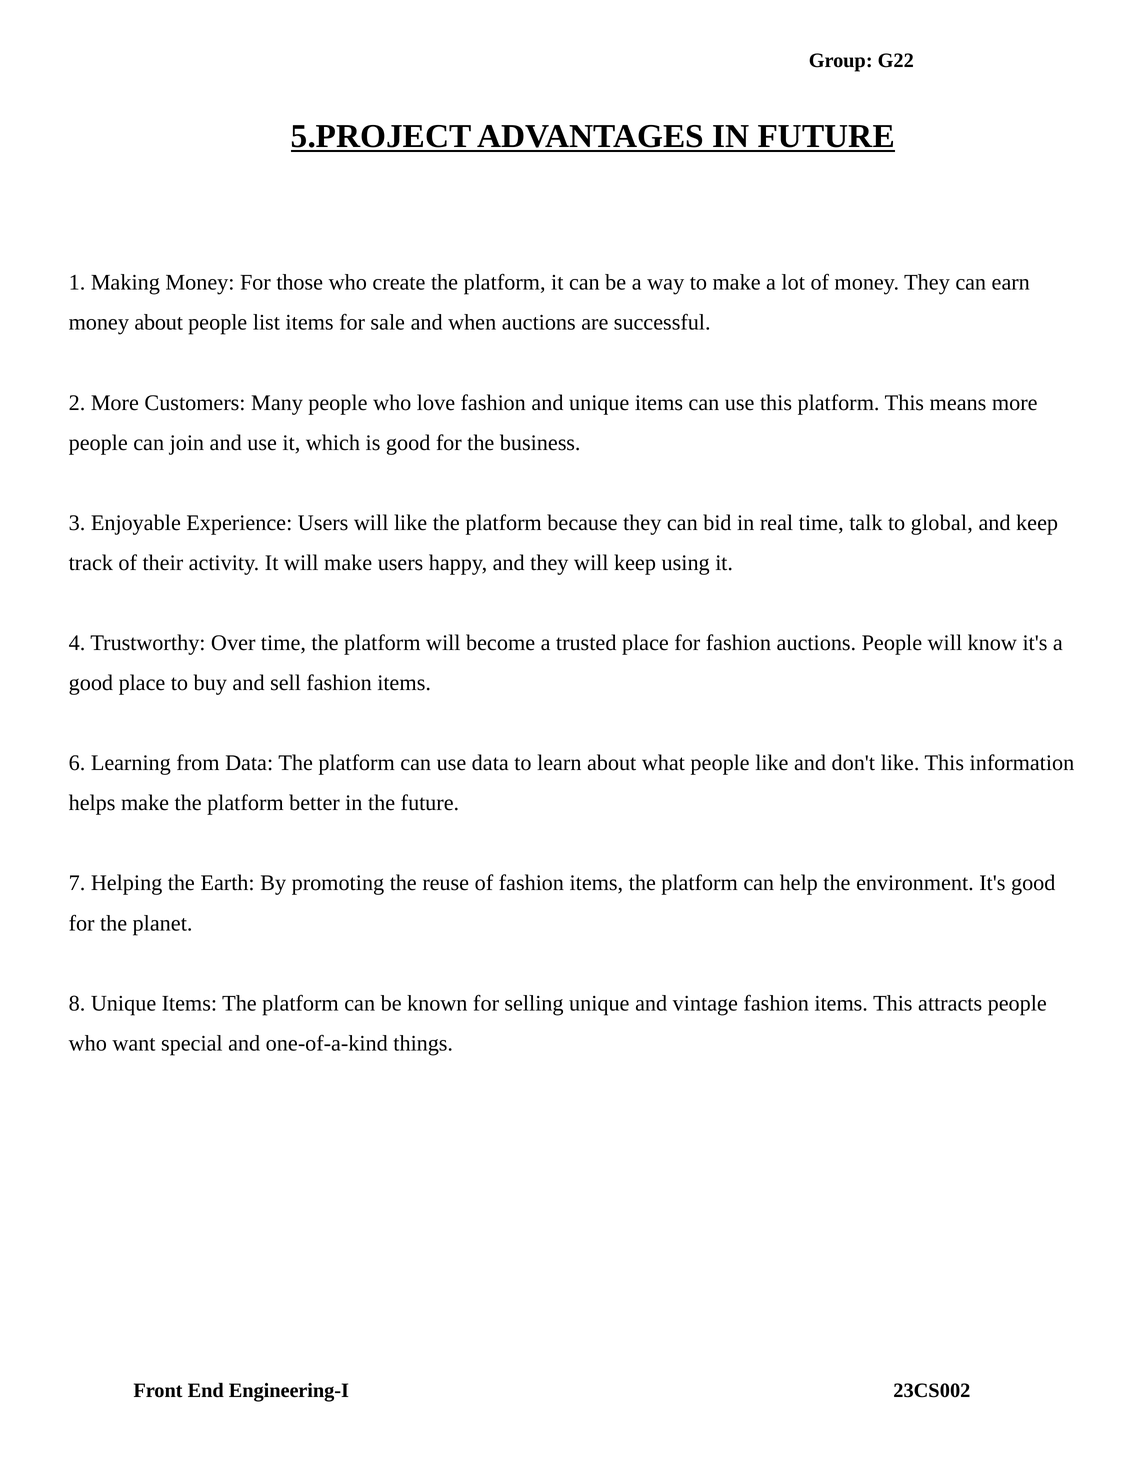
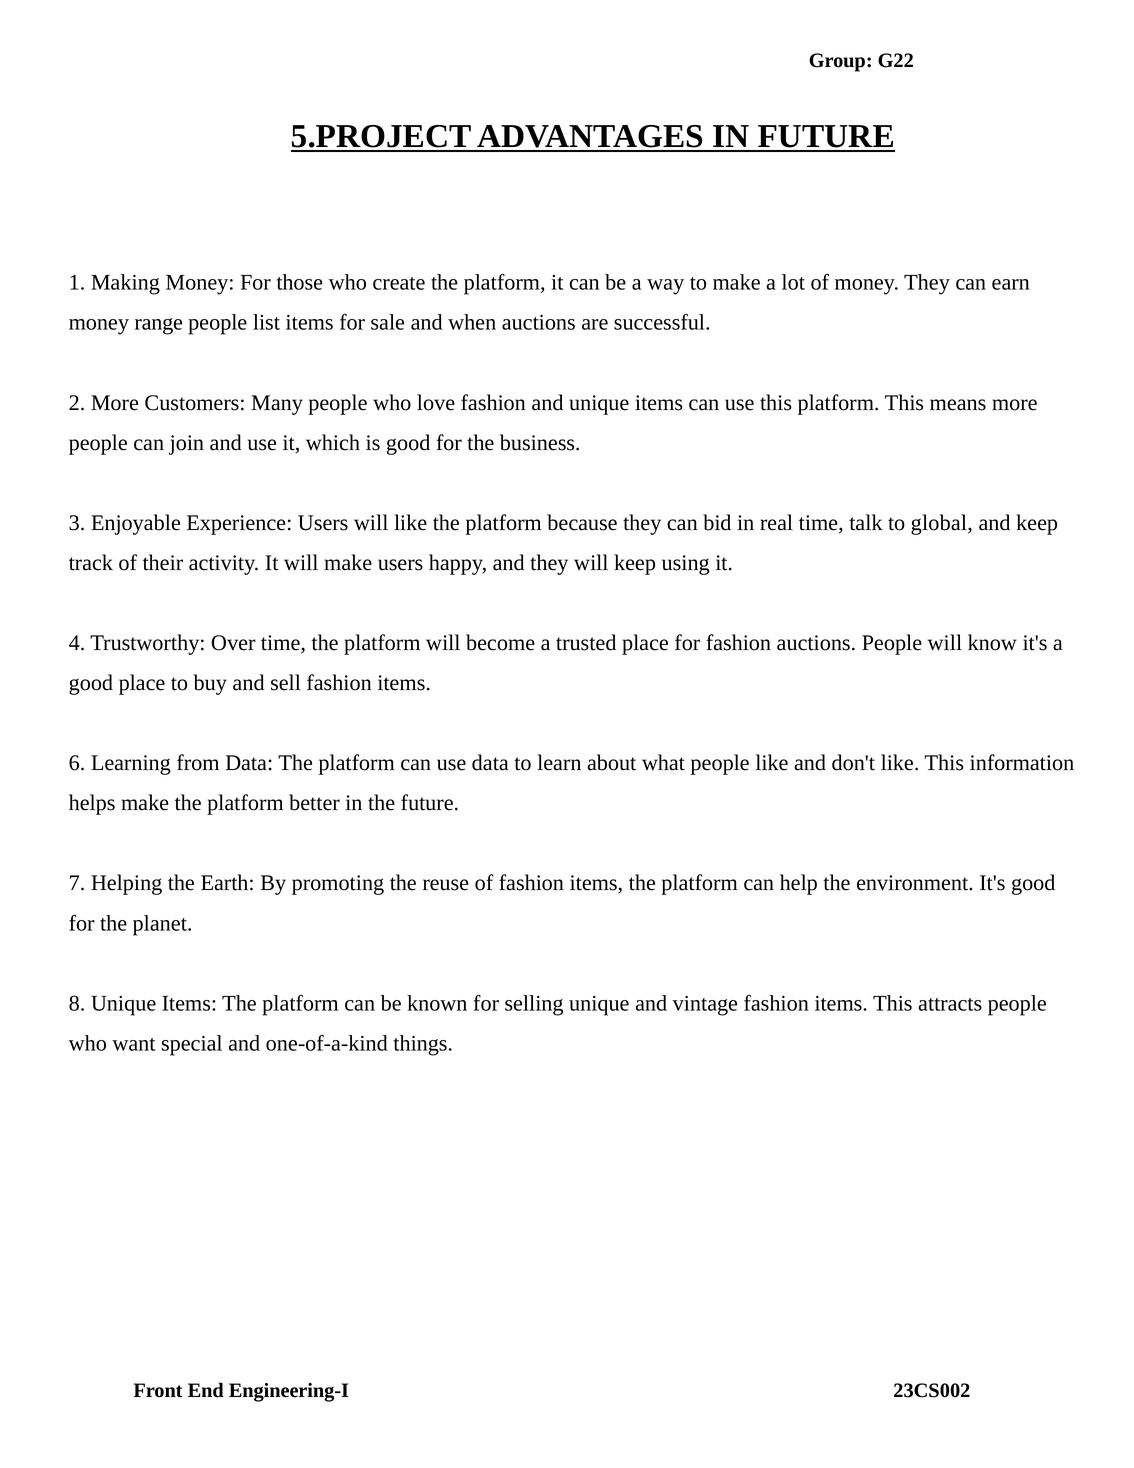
money about: about -> range
